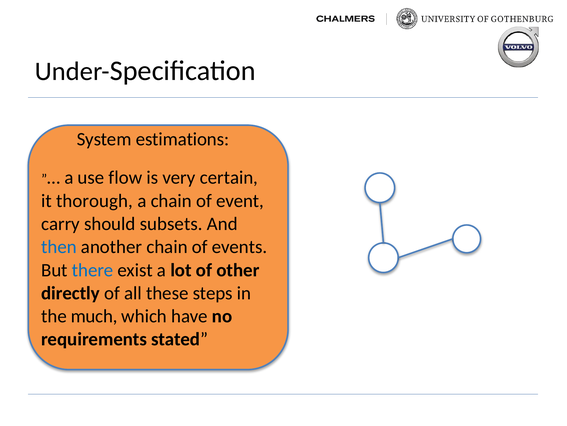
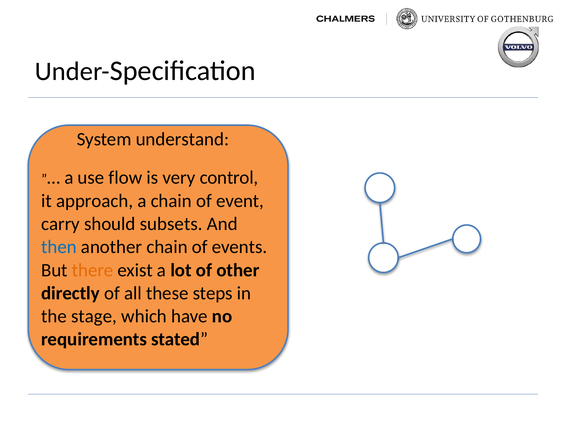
estimations: estimations -> understand
certain: certain -> control
thorough: thorough -> approach
there colour: blue -> orange
much: much -> stage
